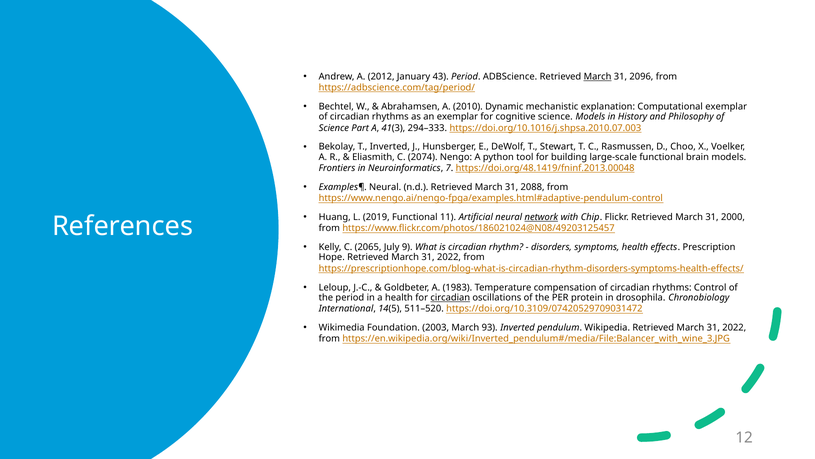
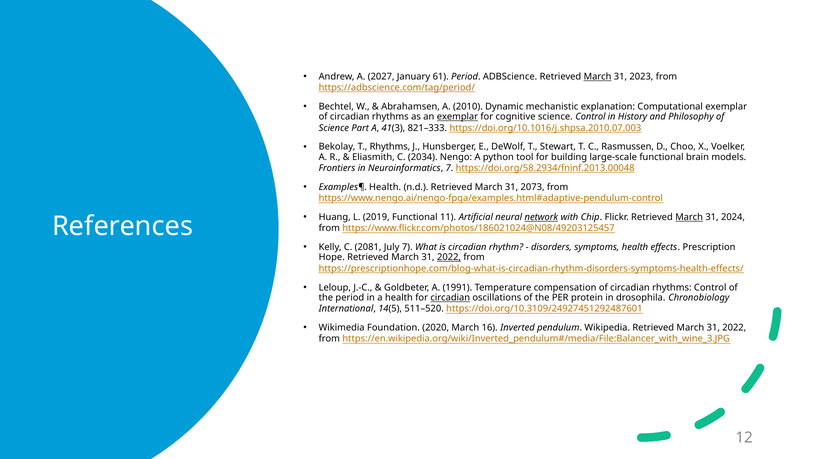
2012: 2012 -> 2027
43: 43 -> 61
2096: 2096 -> 2023
exemplar at (457, 117) underline: none -> present
science Models: Models -> Control
294–333: 294–333 -> 821–333
T Inverted: Inverted -> Rhythms
2074: 2074 -> 2034
https://doi.org/48.1419/fninf.2013.00048: https://doi.org/48.1419/fninf.2013.00048 -> https://doi.org/58.2934/fninf.2013.00048
Examples¶ Neural: Neural -> Health
2088: 2088 -> 2073
March at (689, 217) underline: none -> present
2000: 2000 -> 2024
2065: 2065 -> 2081
July 9: 9 -> 7
2022 at (449, 257) underline: none -> present
1983: 1983 -> 1991
https://doi.org/10.3109/07420529709031472: https://doi.org/10.3109/07420529709031472 -> https://doi.org/10.3109/24927451292487601
2003: 2003 -> 2020
93: 93 -> 16
